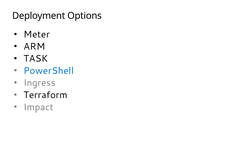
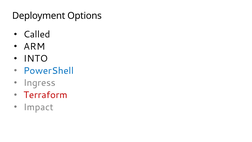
Meter: Meter -> Called
TASK: TASK -> INTO
Terraform colour: black -> red
